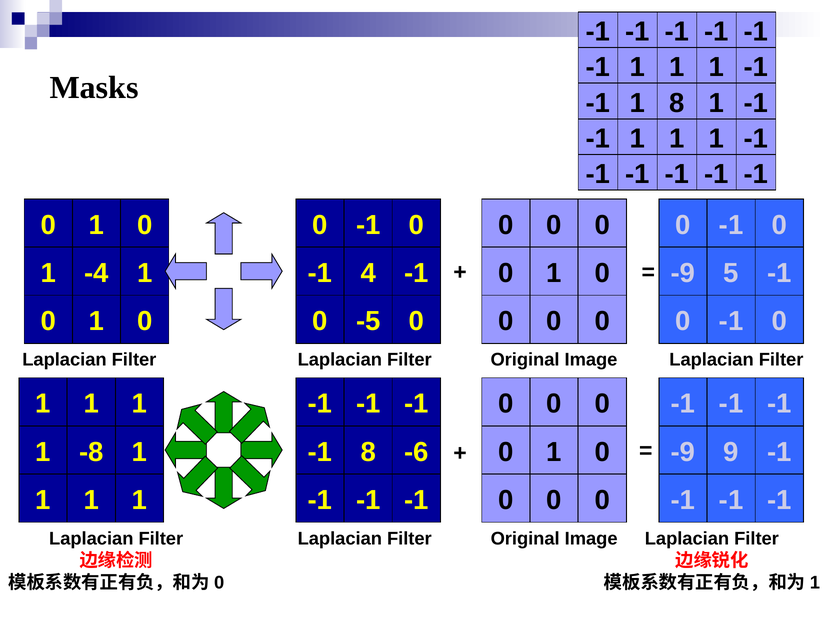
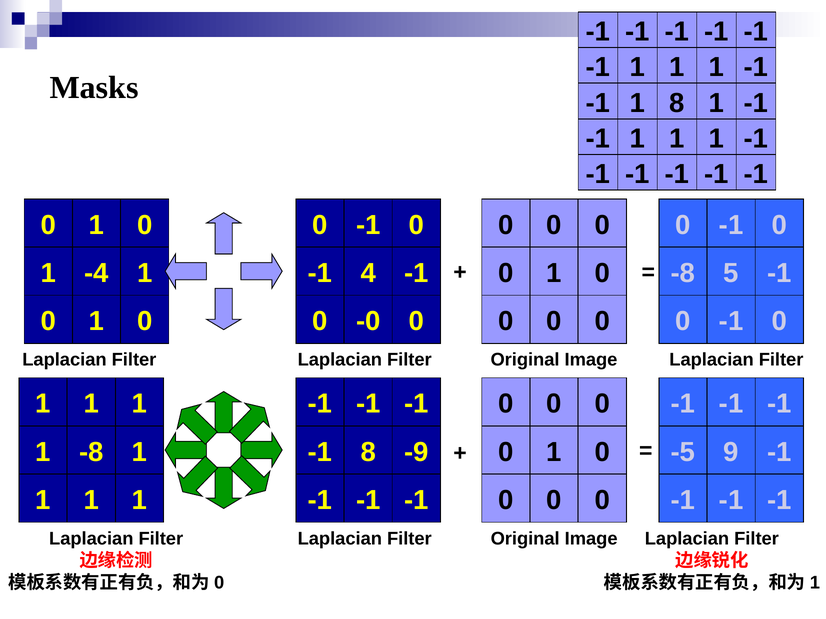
-9 at (683, 273): -9 -> -8
-5: -5 -> -0
-6: -6 -> -9
-9 at (683, 452): -9 -> -5
